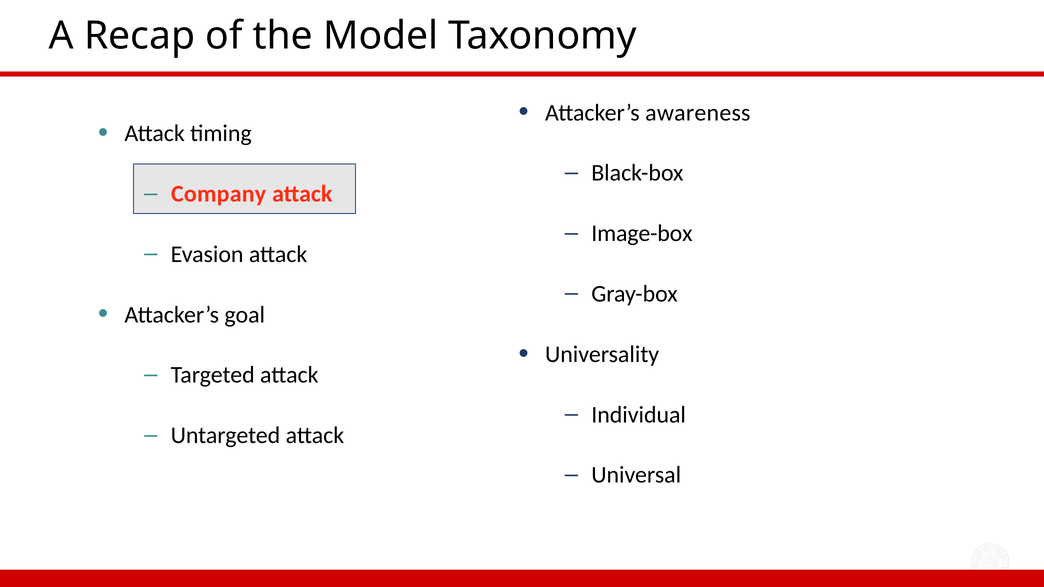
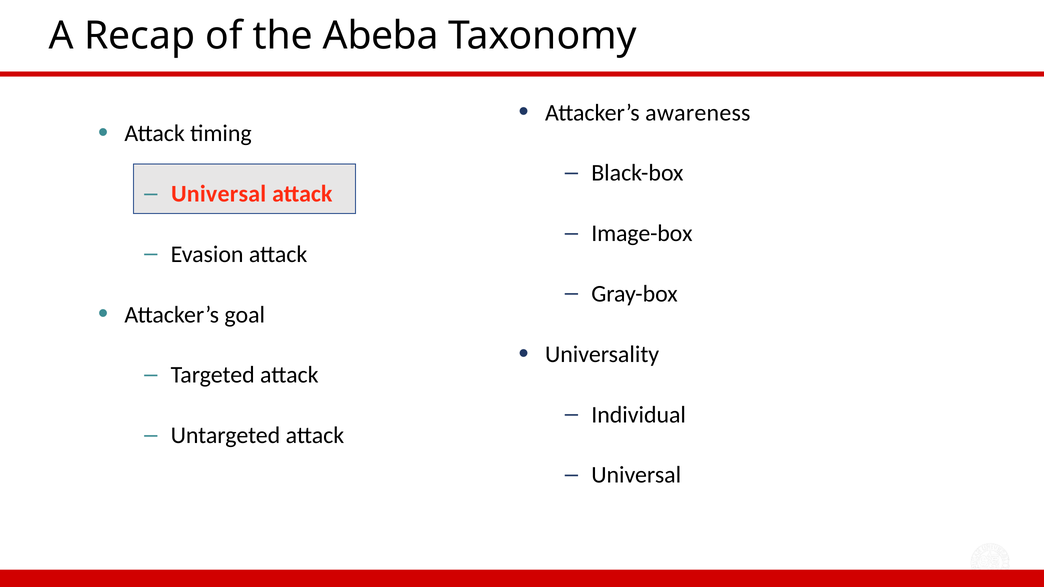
Model: Model -> Abeba
Company at (219, 194): Company -> Universal
